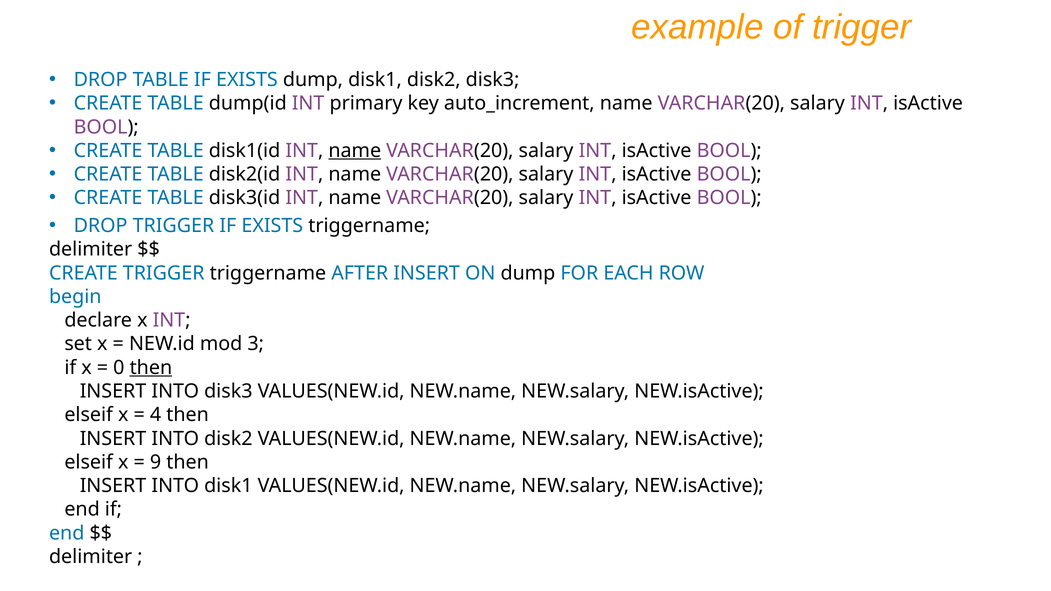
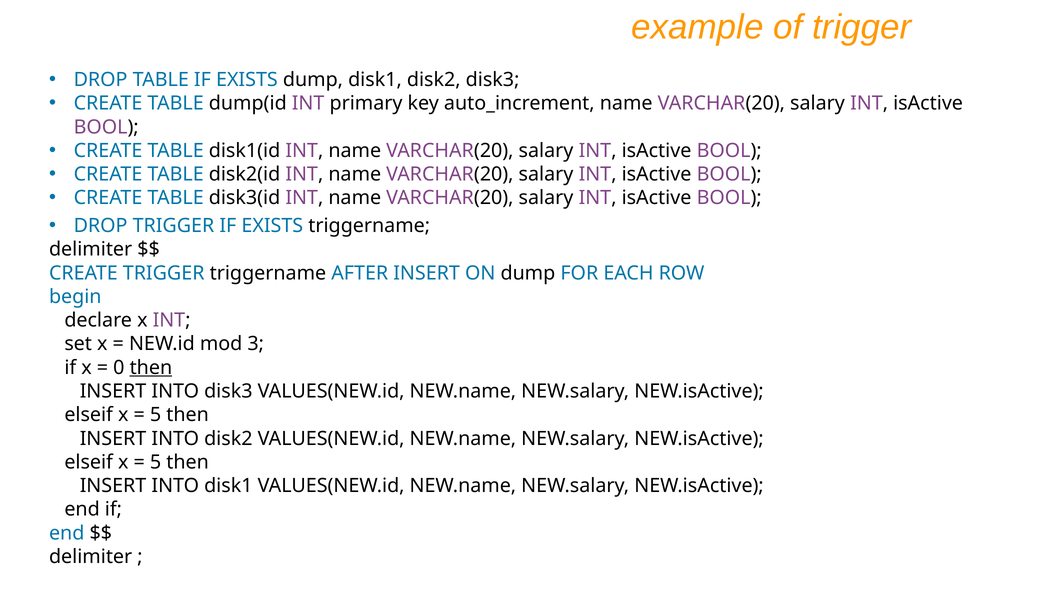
name at (355, 151) underline: present -> none
4 at (156, 415): 4 -> 5
9 at (156, 462): 9 -> 5
